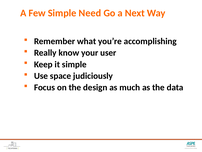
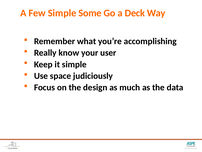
Need: Need -> Some
Next: Next -> Deck
